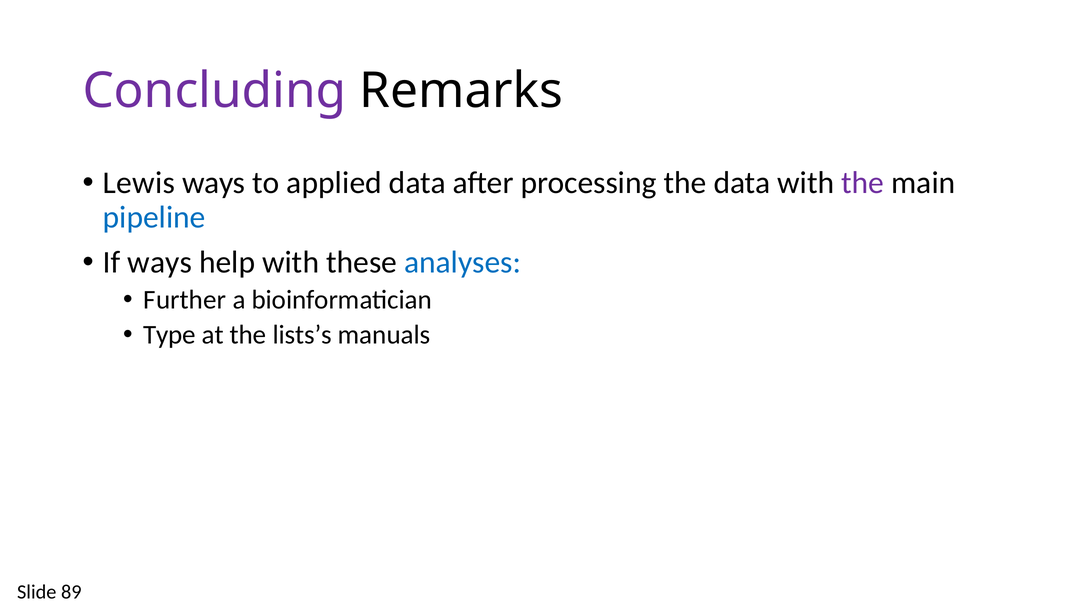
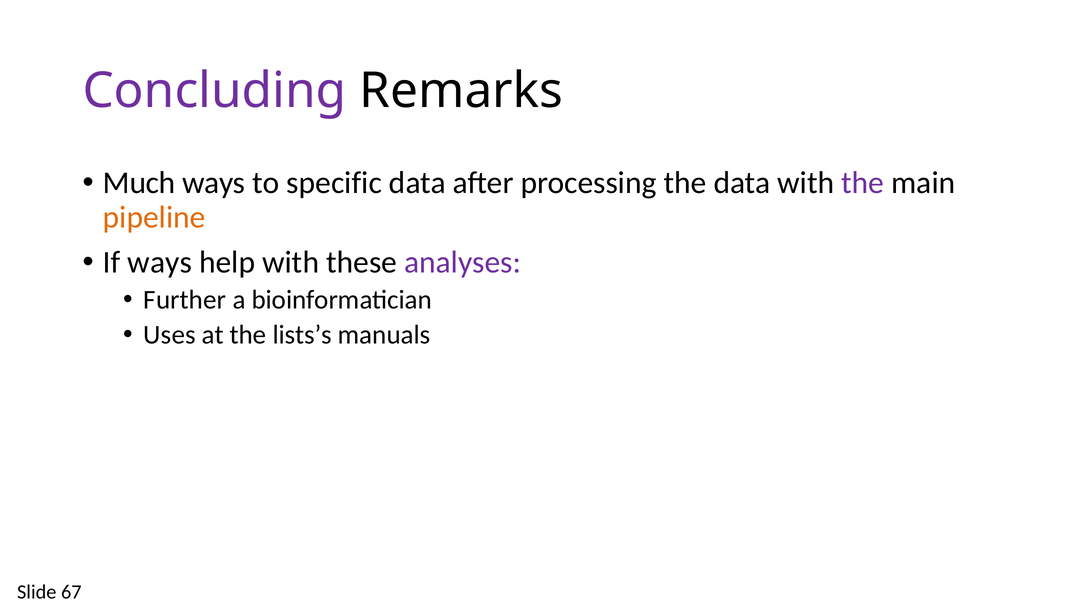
Lewis: Lewis -> Much
applied: applied -> specific
pipeline colour: blue -> orange
analyses colour: blue -> purple
Type: Type -> Uses
89: 89 -> 67
